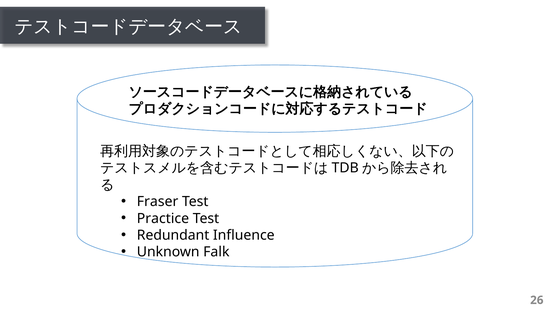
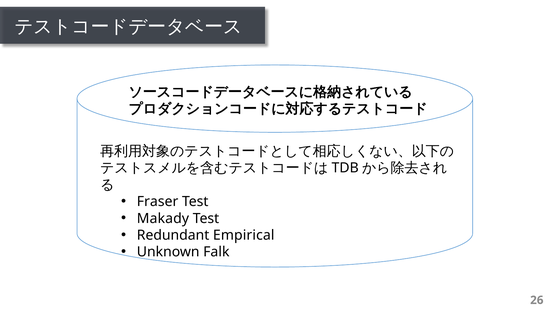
Practice: Practice -> Makady
Inﬂuence: Inﬂuence -> Empirical
